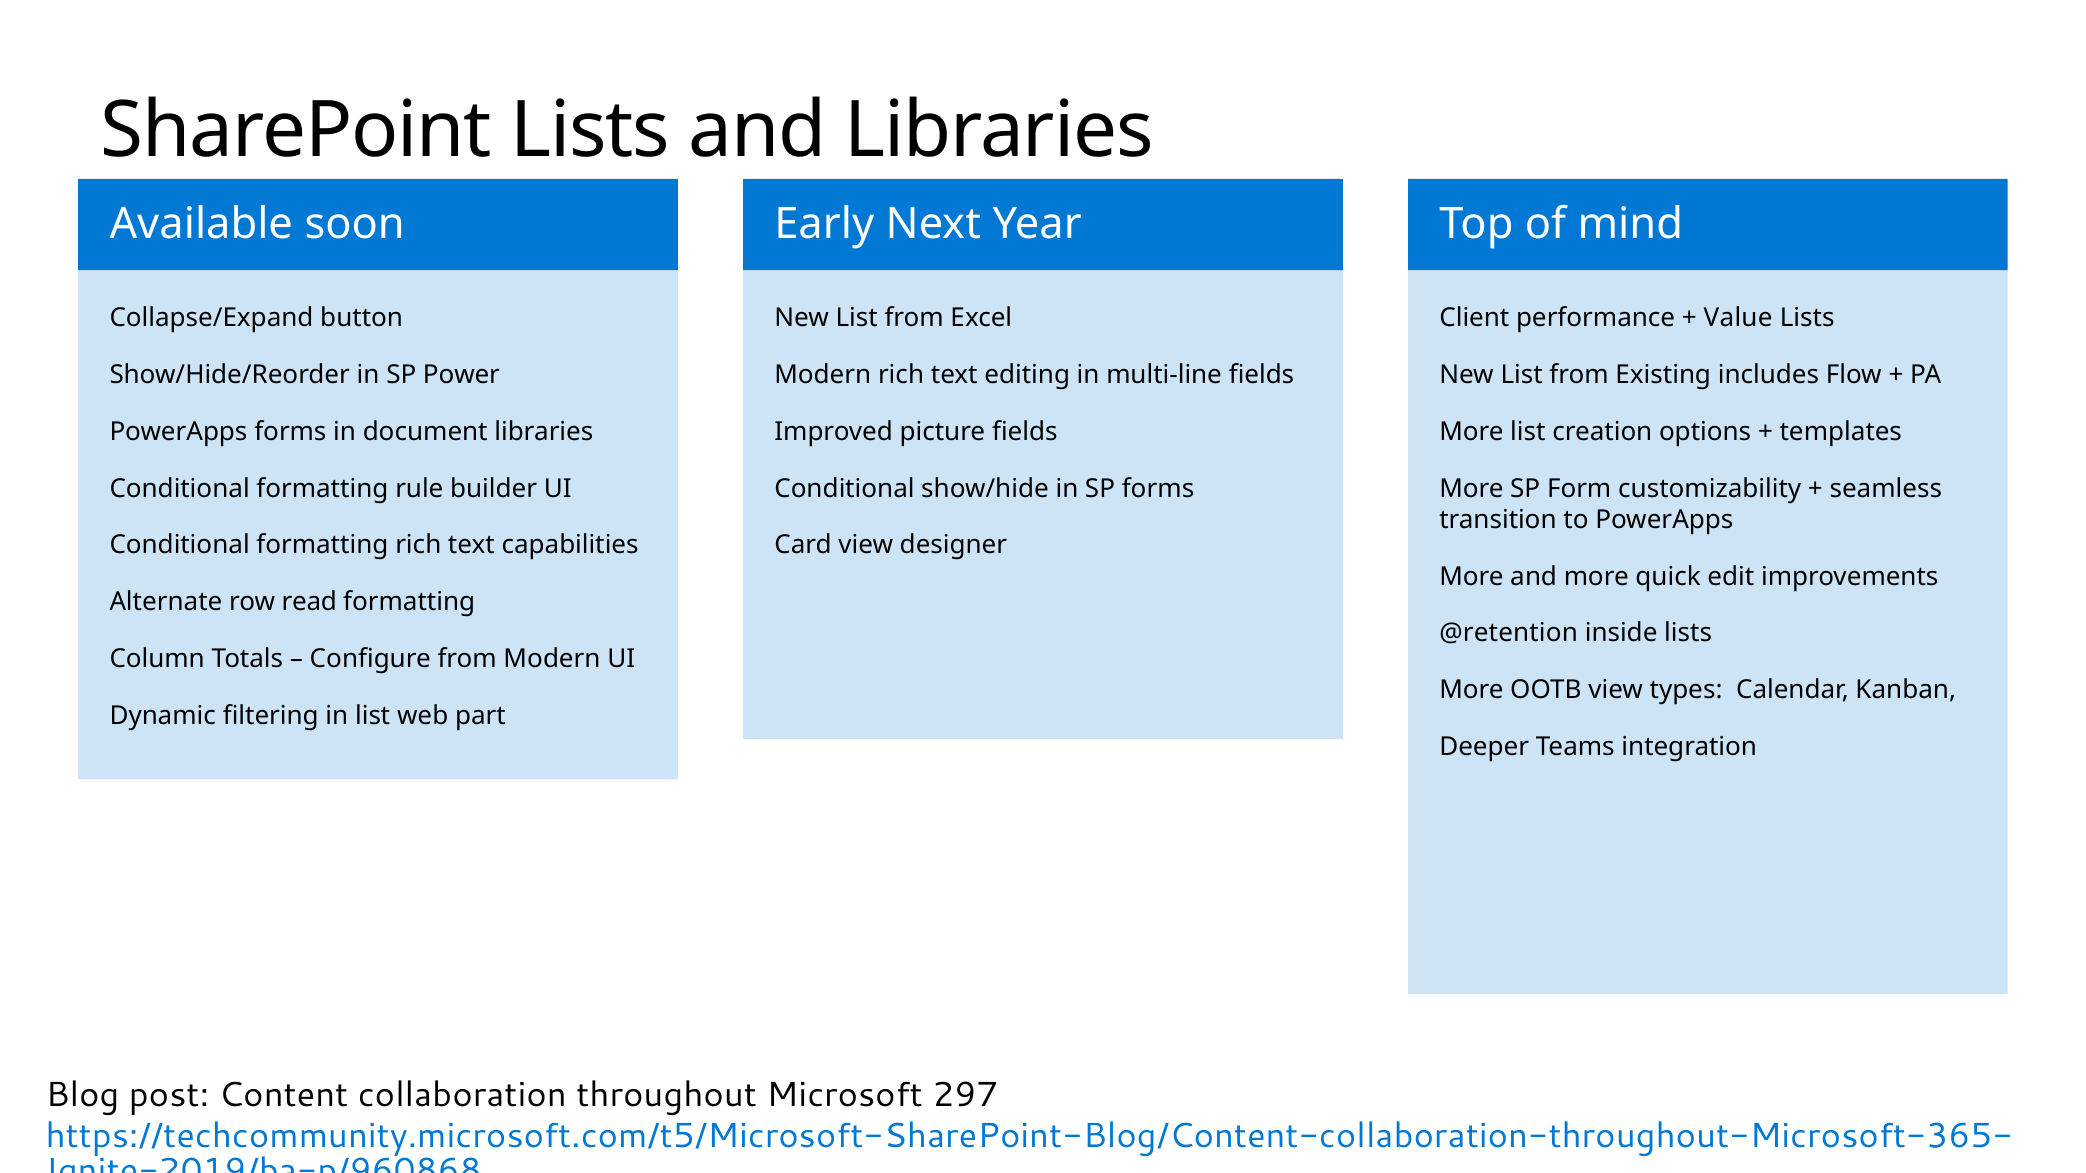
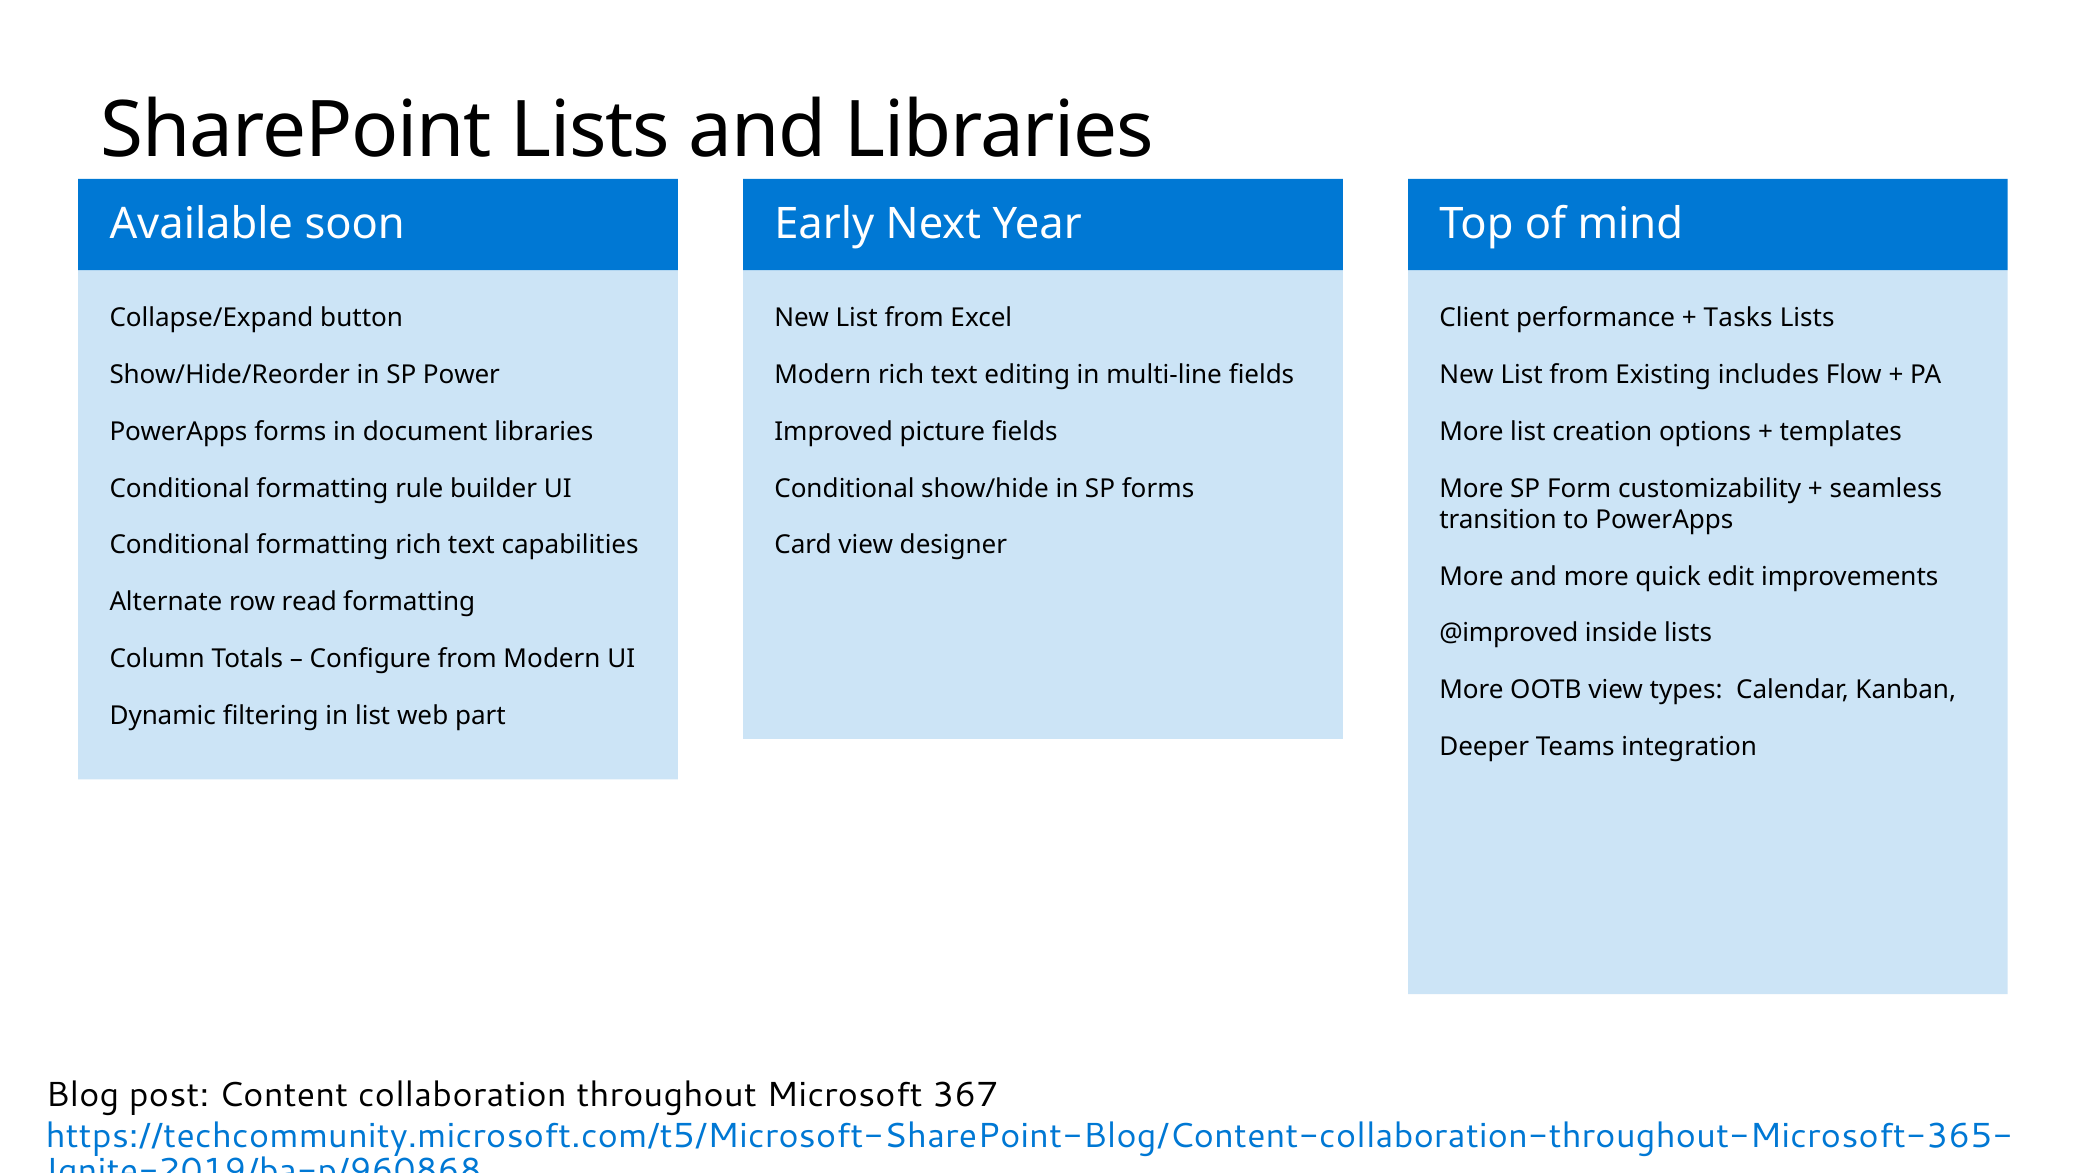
Value: Value -> Tasks
@retention: @retention -> @improved
297: 297 -> 367
